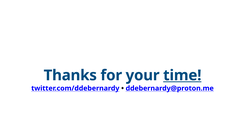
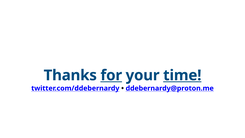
for underline: none -> present
